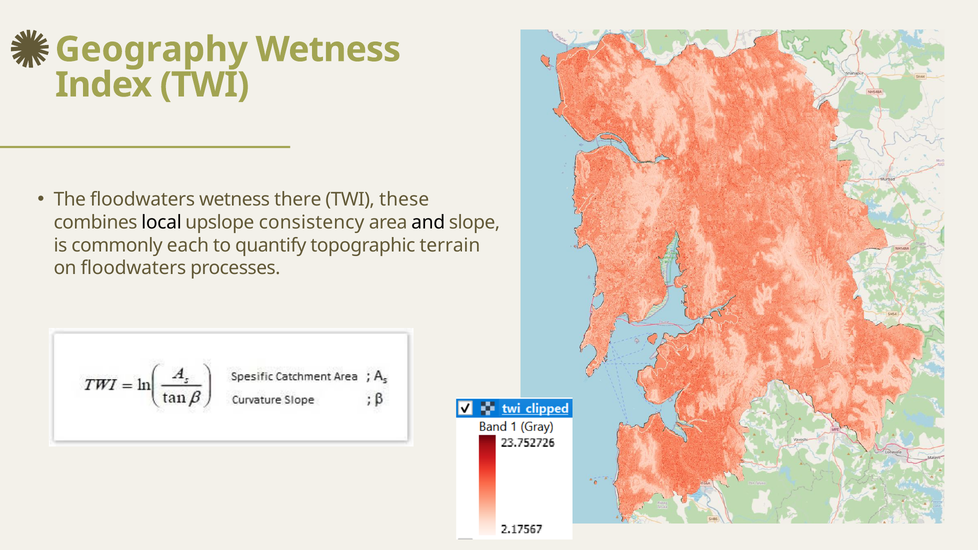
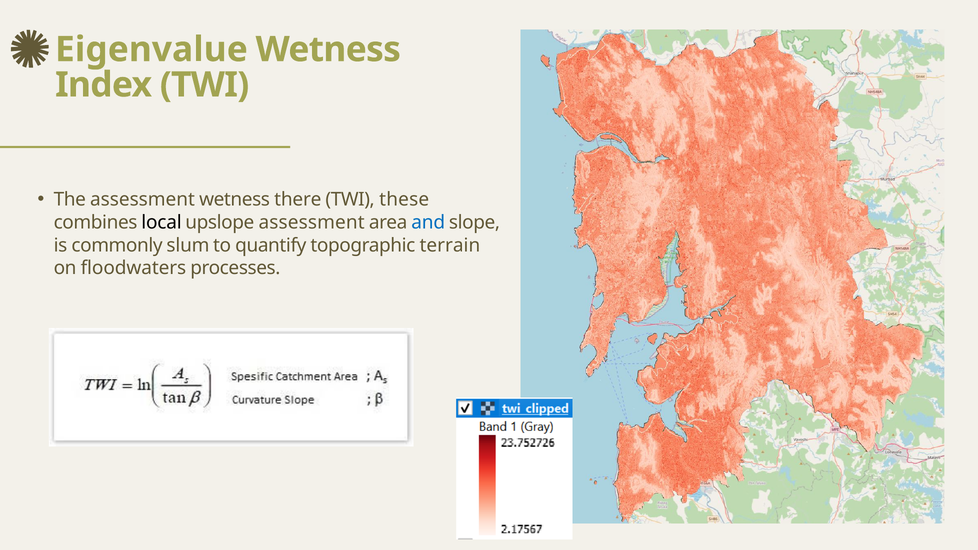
Geography: Geography -> Eigenvalue
The floodwaters: floodwaters -> assessment
upslope consistency: consistency -> assessment
and colour: black -> blue
each: each -> slum
